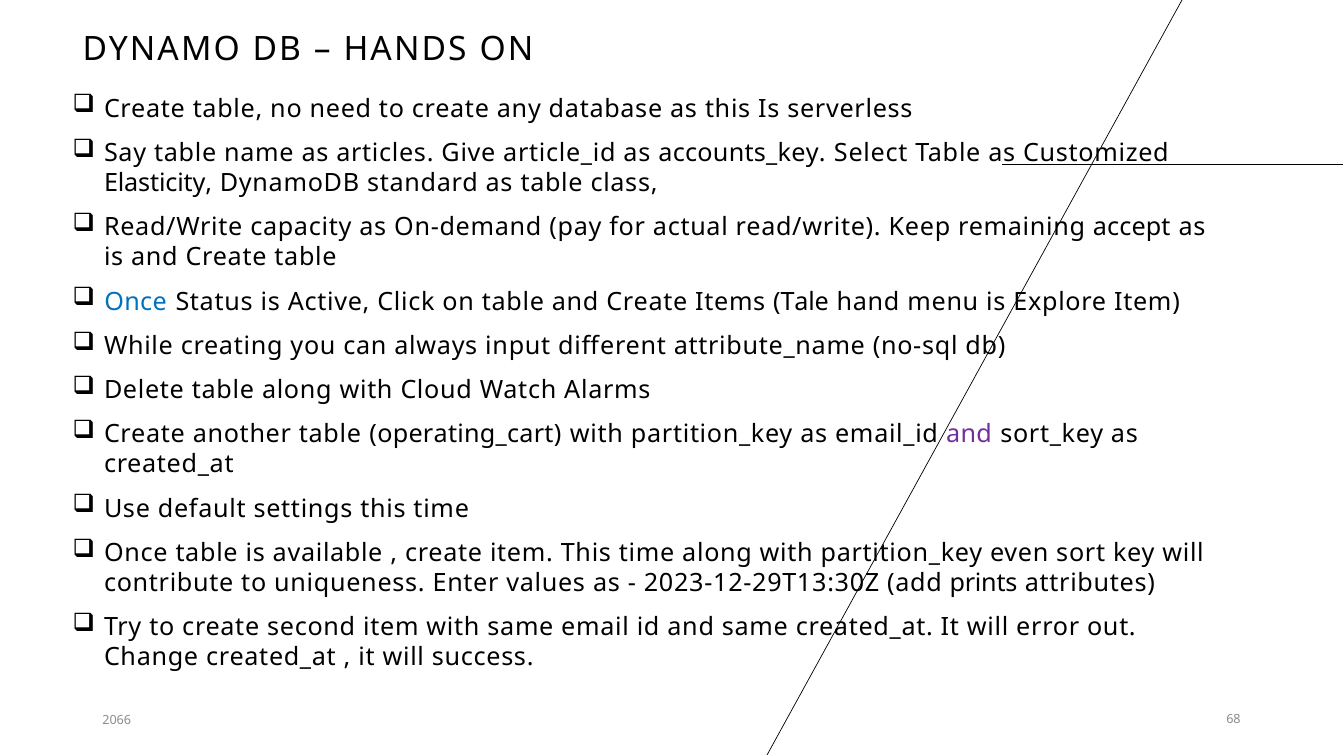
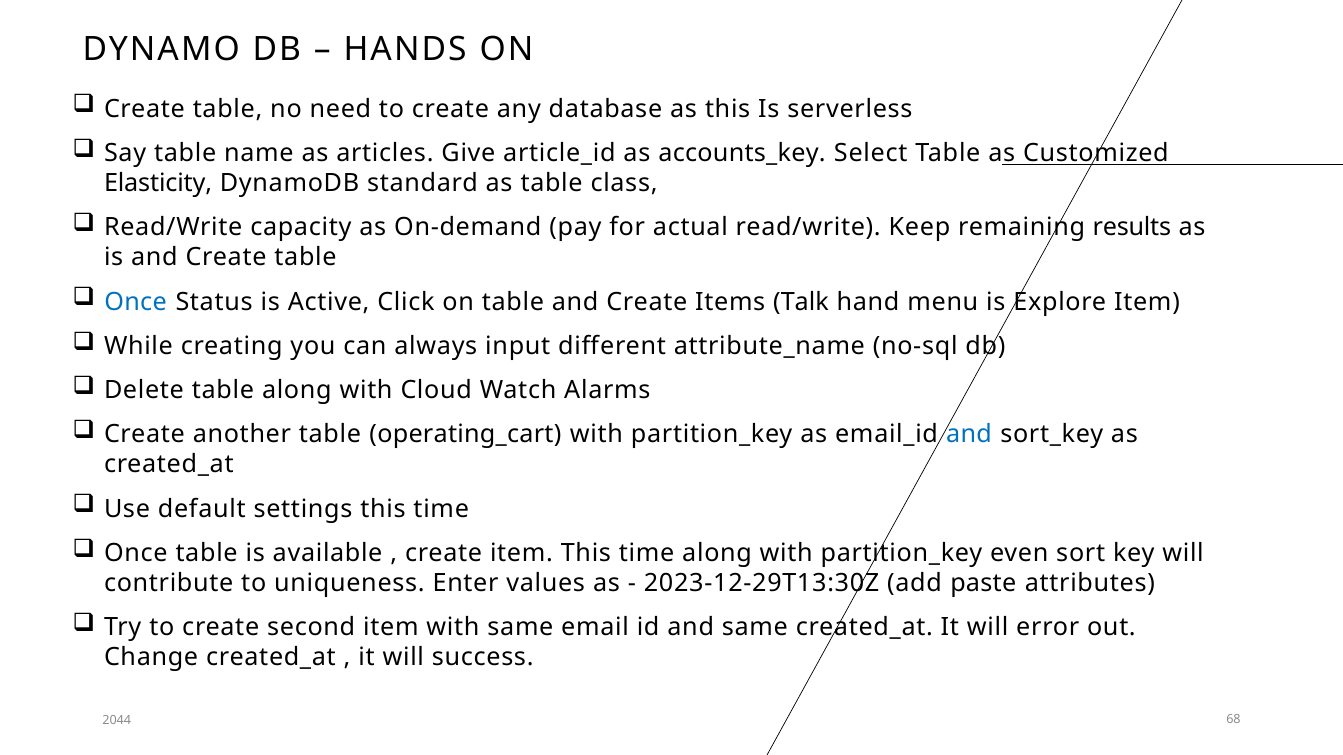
accept: accept -> results
Tale: Tale -> Talk
and at (969, 435) colour: purple -> blue
prints: prints -> paste
2066: 2066 -> 2044
